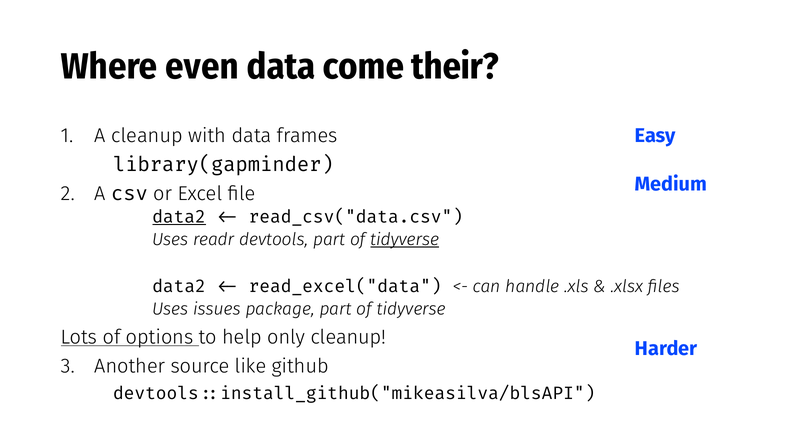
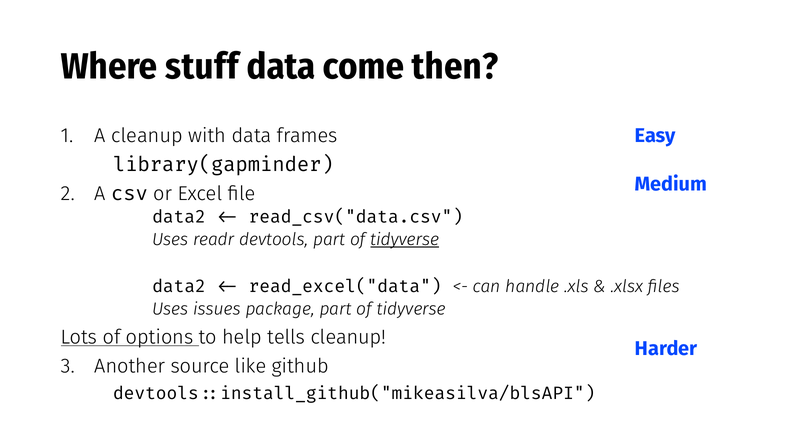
even: even -> stuff
their: their -> then
data2 at (179, 217) underline: present -> none
only: only -> tells
